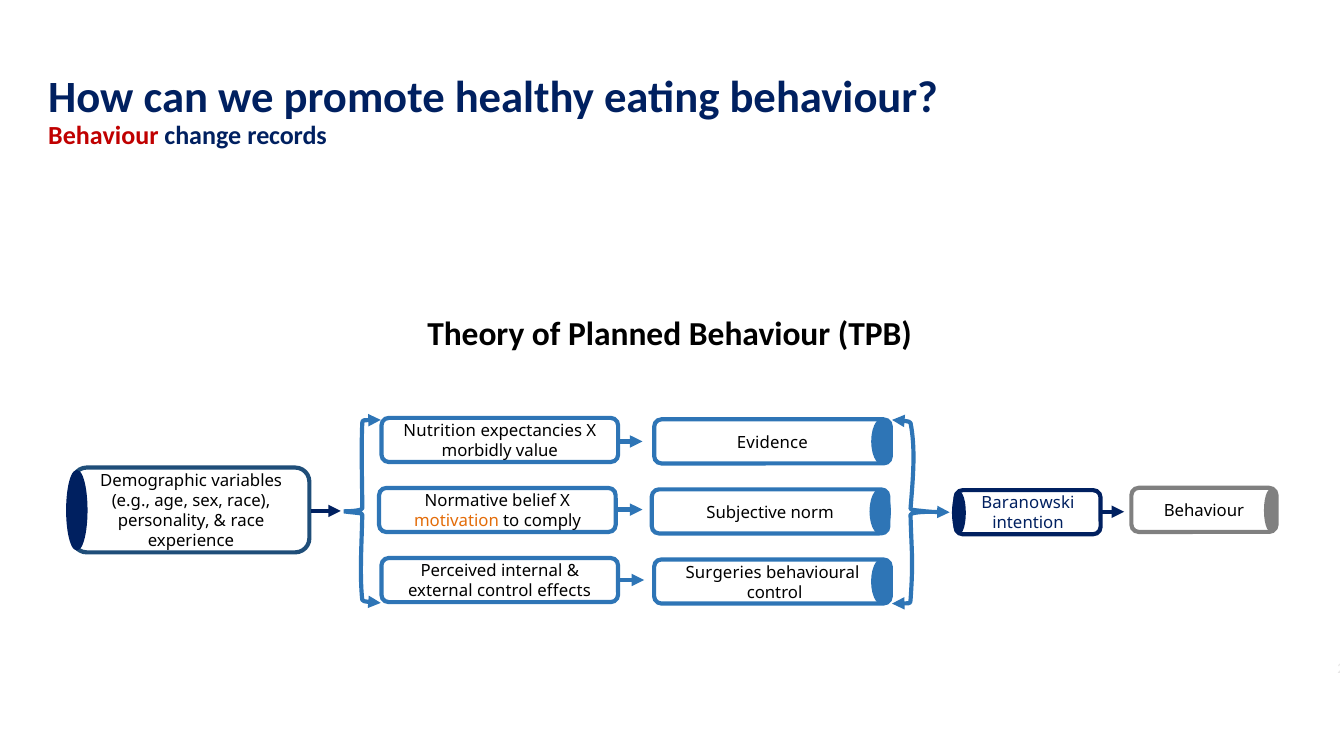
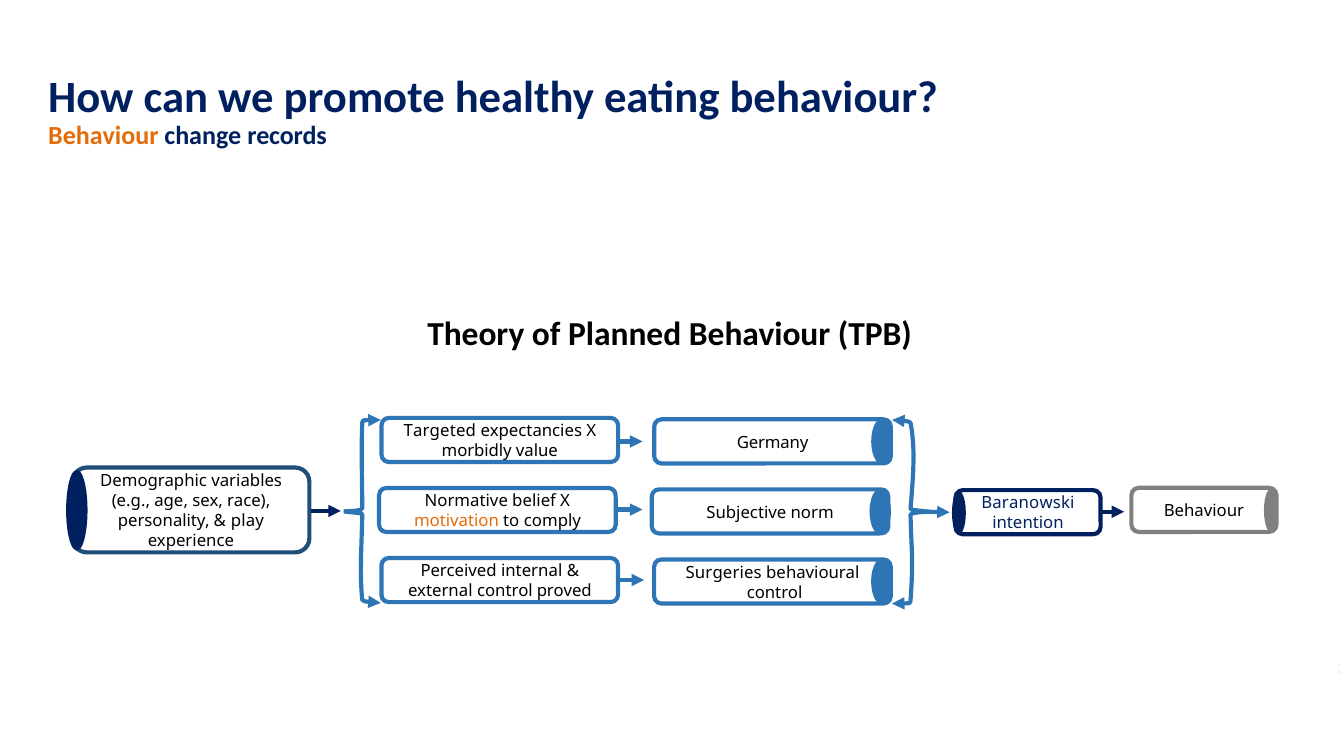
Behaviour at (103, 136) colour: red -> orange
Nutrition: Nutrition -> Targeted
Evidence: Evidence -> Germany
race at (247, 521): race -> play
effects: effects -> proved
